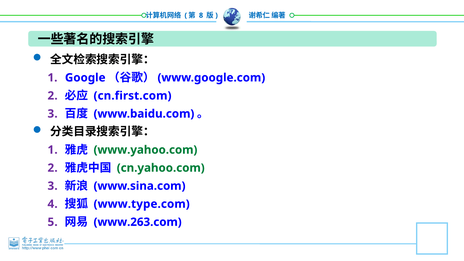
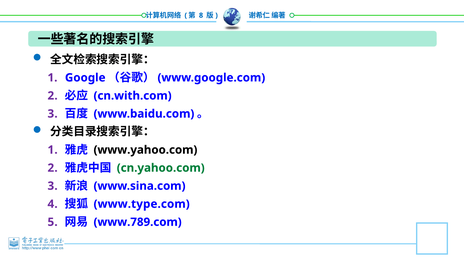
cn.first.com: cn.first.com -> cn.with.com
www.yahoo.com colour: green -> black
www.263.com: www.263.com -> www.789.com
